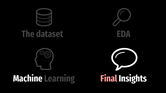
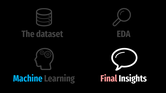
Machine colour: white -> light blue
